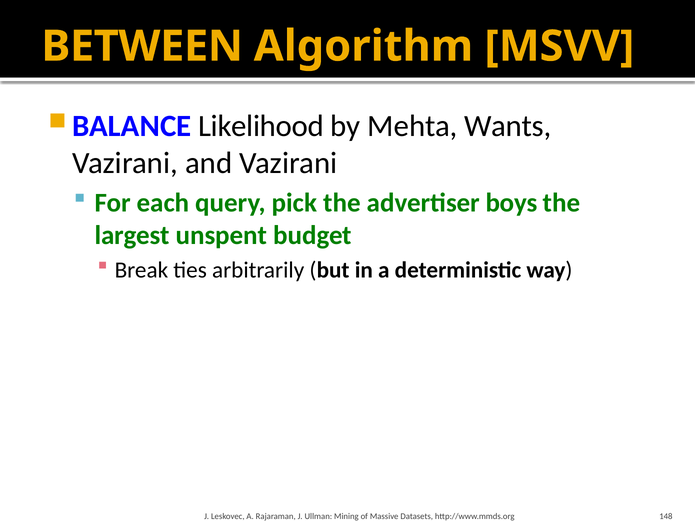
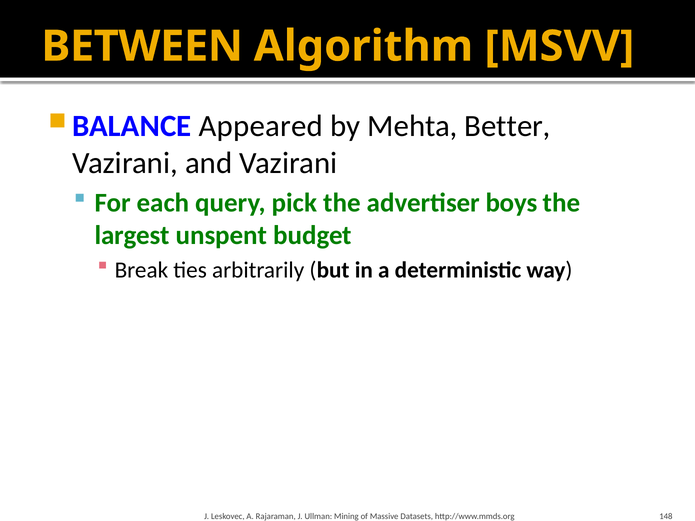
Likelihood: Likelihood -> Appeared
Wants: Wants -> Better
